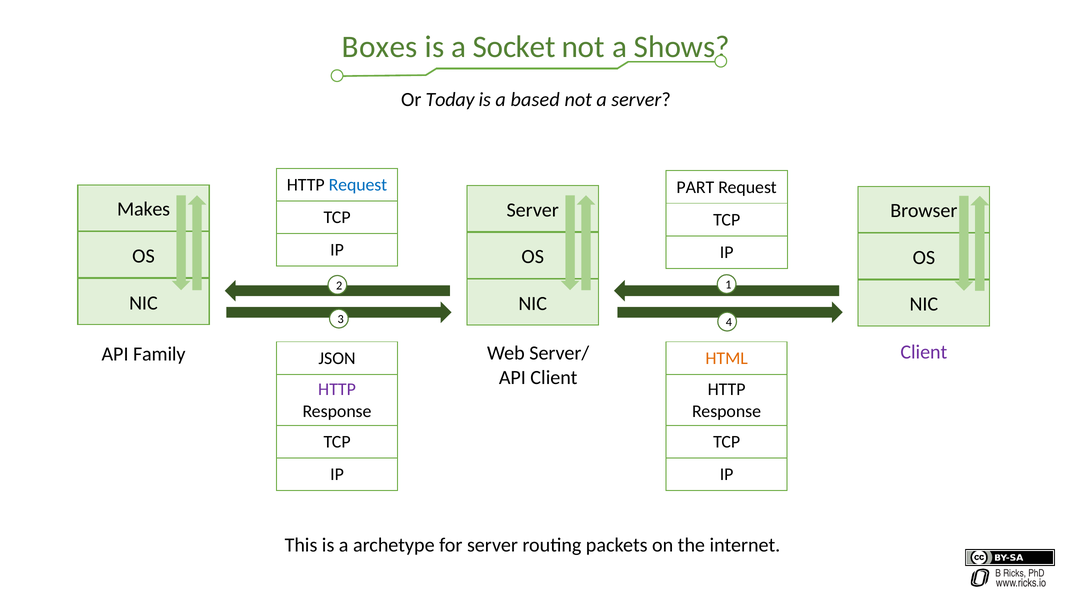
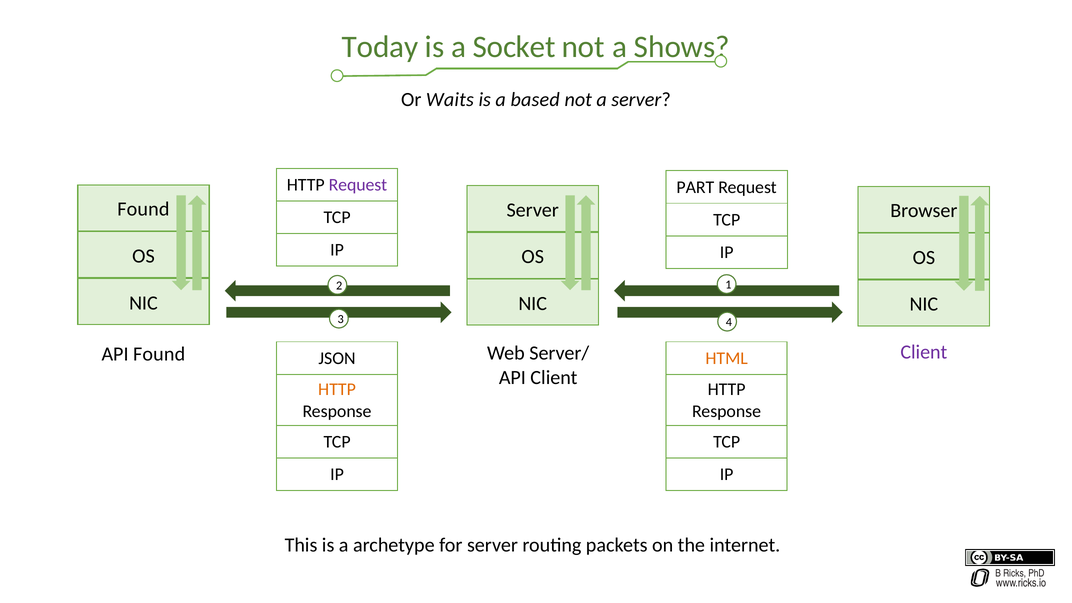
Boxes: Boxes -> Today
Today: Today -> Waits
Request at (358, 185) colour: blue -> purple
Makes at (144, 209): Makes -> Found
API Family: Family -> Found
HTTP at (337, 389) colour: purple -> orange
